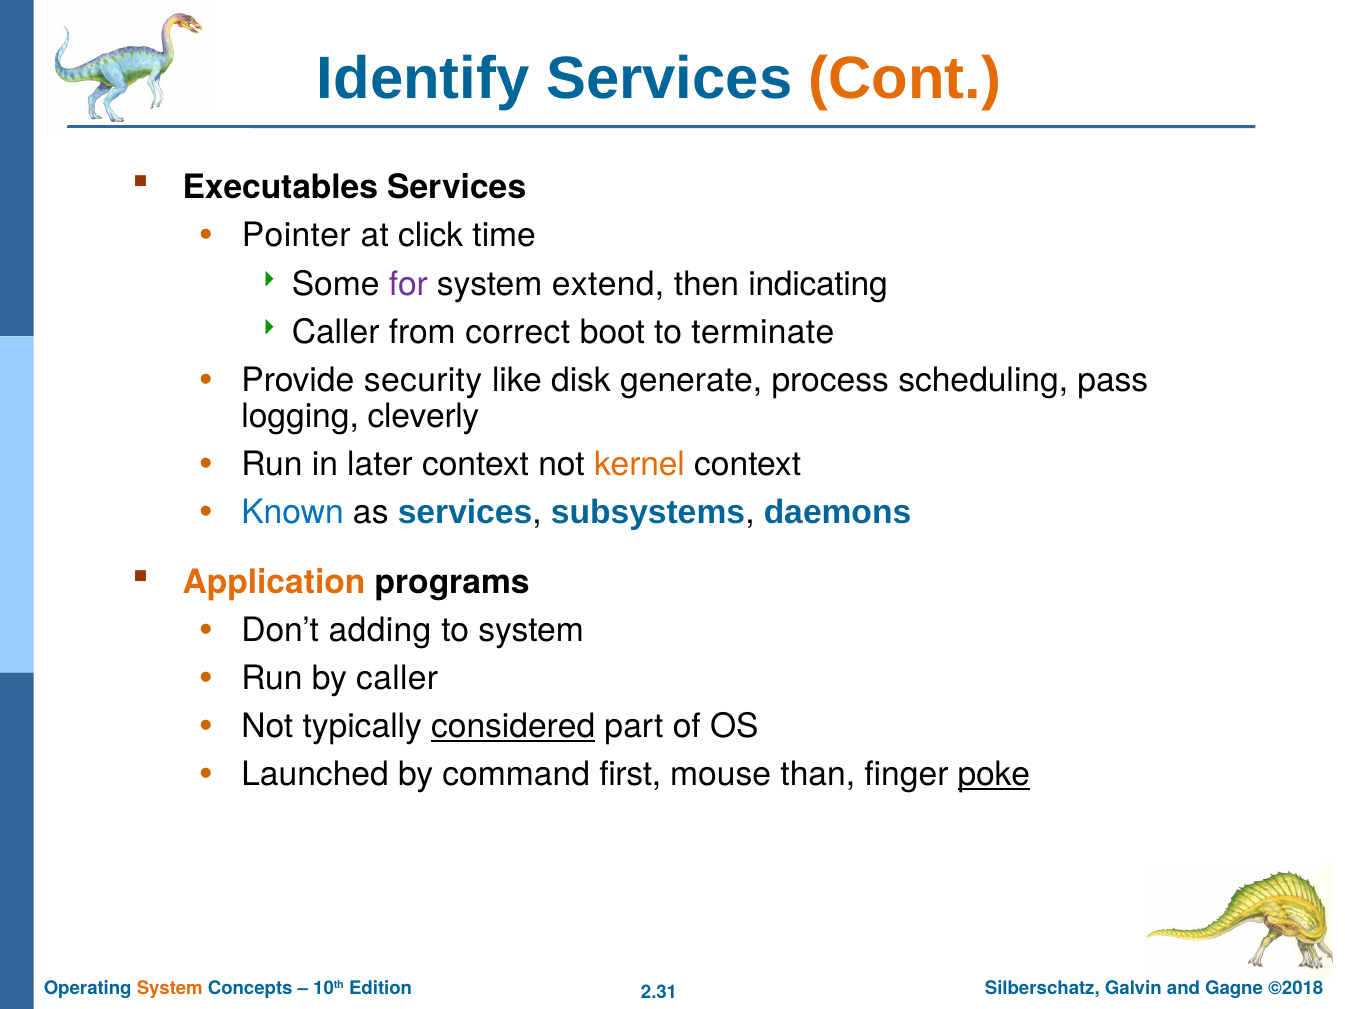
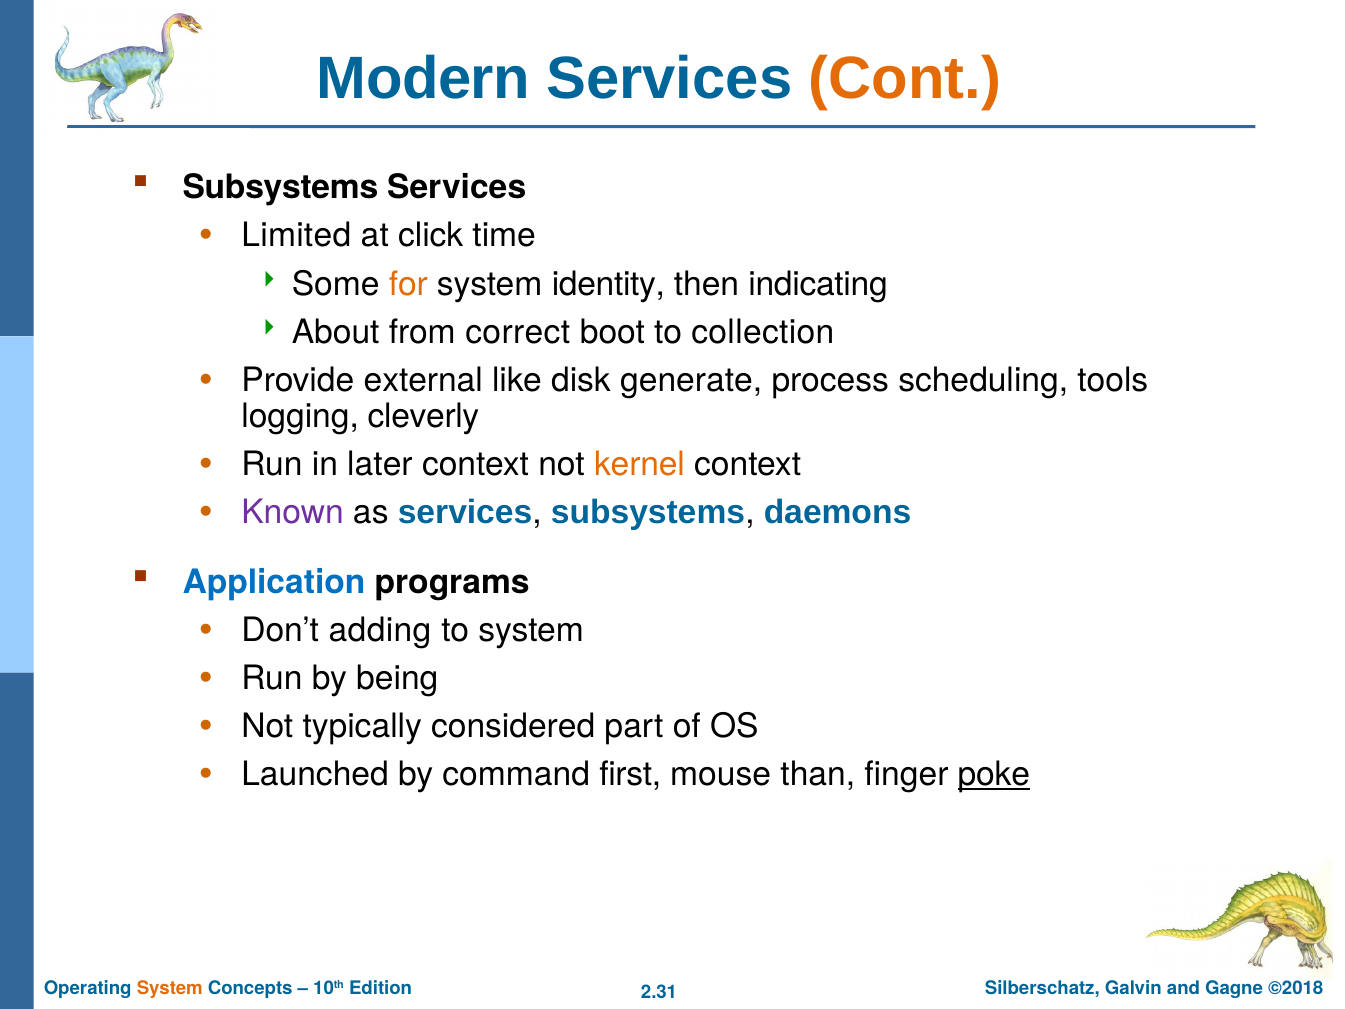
Identify: Identify -> Modern
Executables at (280, 188): Executables -> Subsystems
Pointer: Pointer -> Limited
for colour: purple -> orange
extend: extend -> identity
Caller at (336, 332): Caller -> About
terminate: terminate -> collection
security: security -> external
pass: pass -> tools
Known colour: blue -> purple
Application colour: orange -> blue
by caller: caller -> being
considered underline: present -> none
